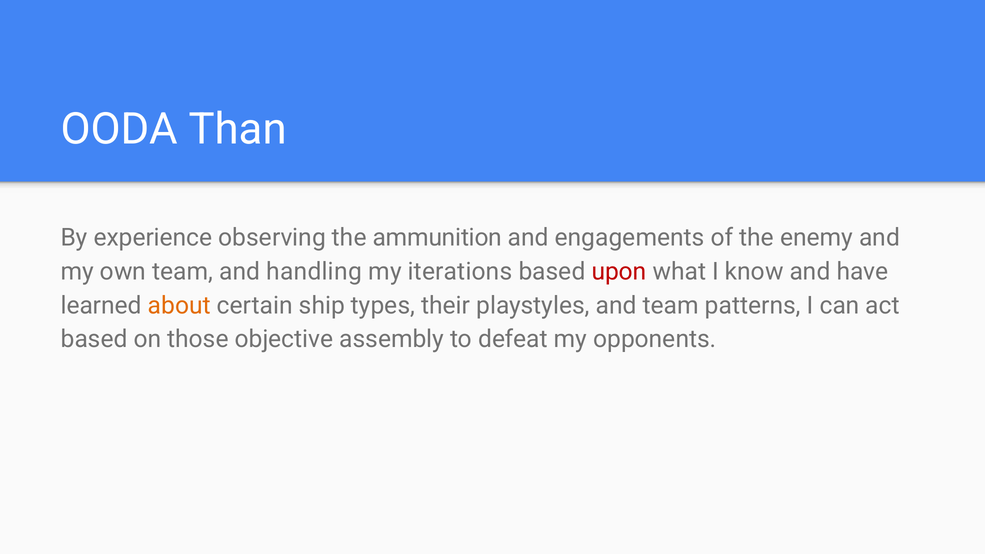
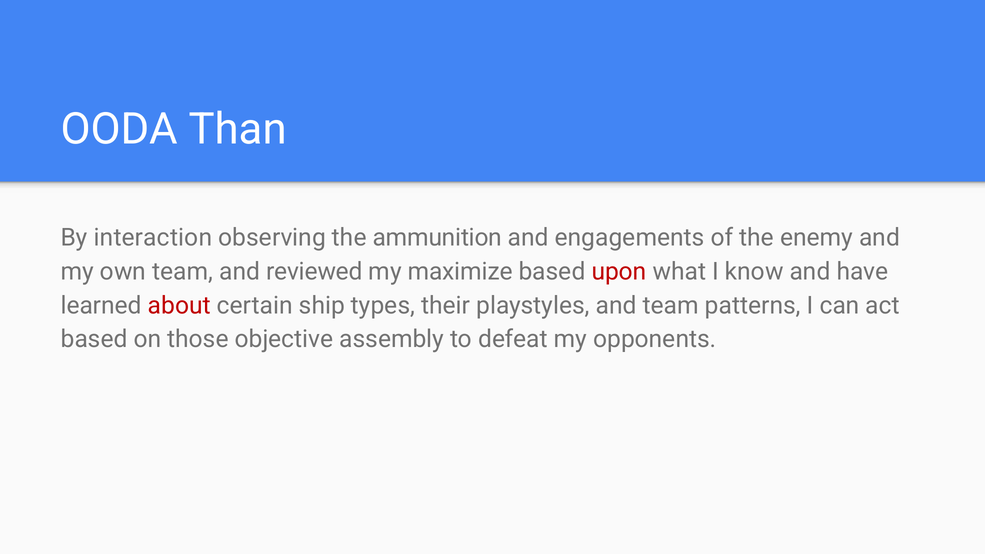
experience: experience -> interaction
handling: handling -> reviewed
iterations: iterations -> maximize
about colour: orange -> red
